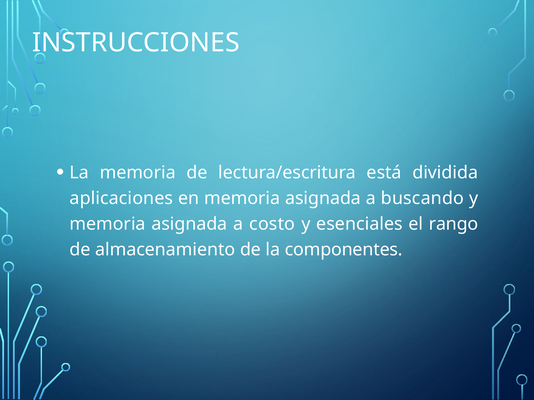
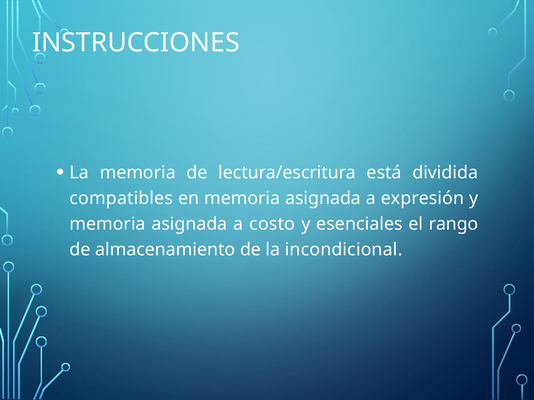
aplicaciones: aplicaciones -> compatibles
buscando: buscando -> expresión
componentes: componentes -> incondicional
